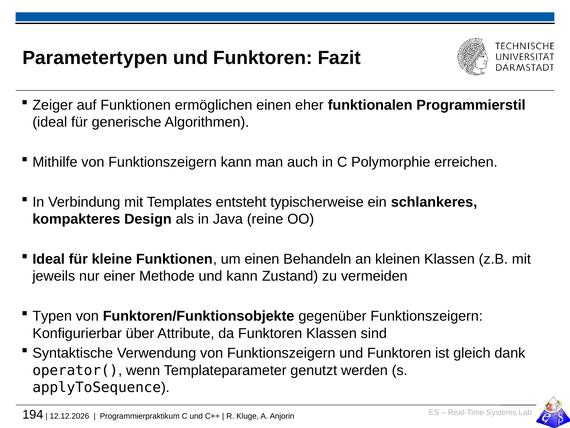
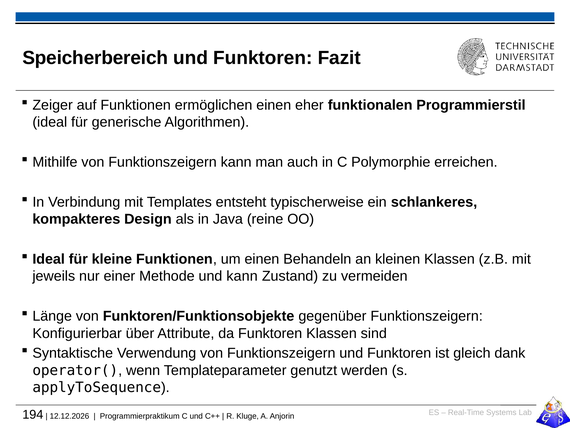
Parametertypen: Parametertypen -> Speicherbereich
Typen: Typen -> Länge
